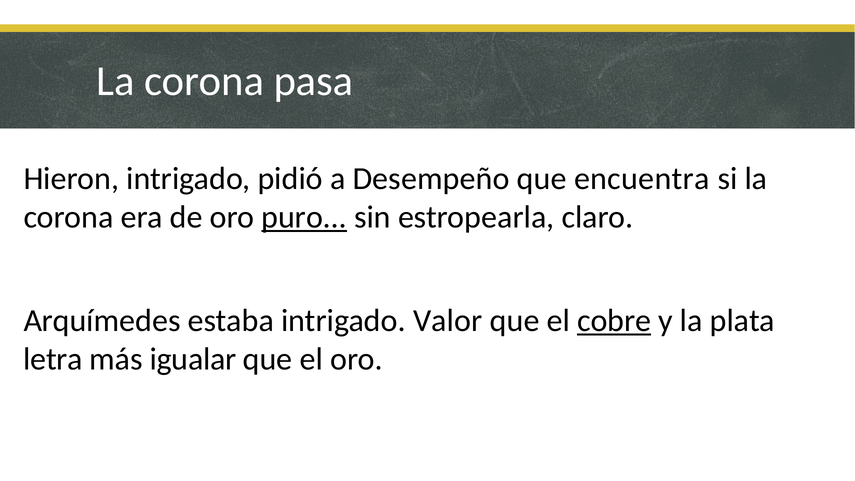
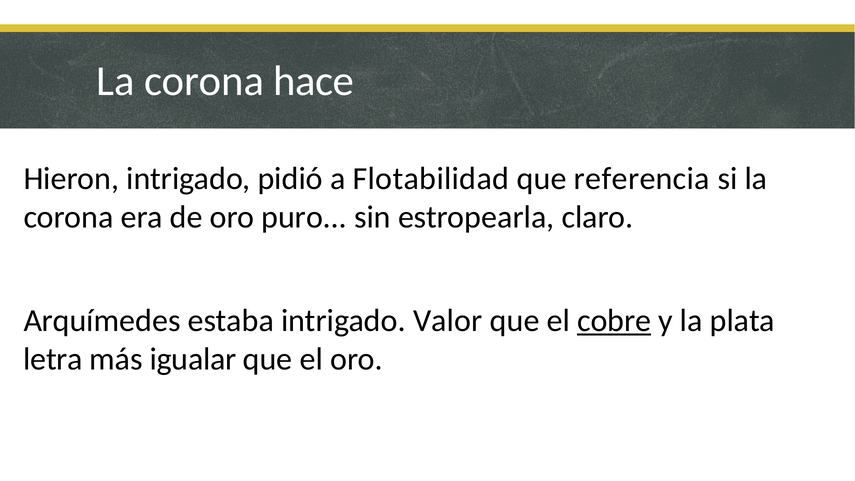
pasa: pasa -> hace
Desempeño: Desempeño -> Flotabilidad
encuentra: encuentra -> referencia
puro underline: present -> none
